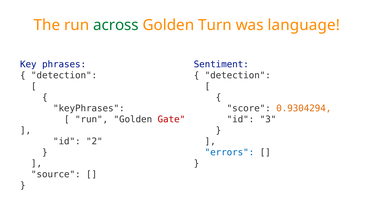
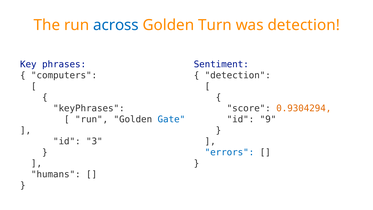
across colour: green -> blue
was language: language -> detection
detection at (64, 75): detection -> computers
Gate colour: red -> blue
3: 3 -> 9
2: 2 -> 3
source: source -> humans
